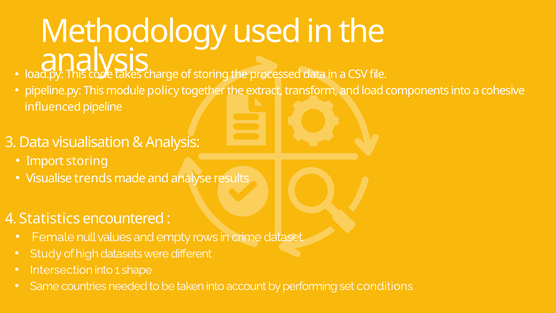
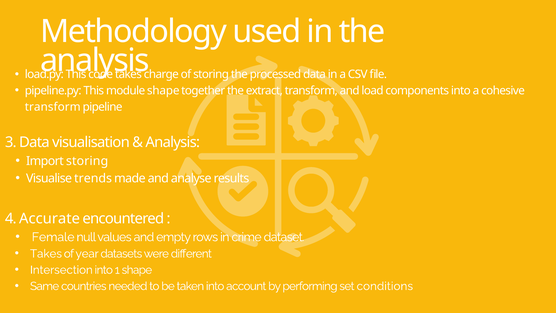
module policy: policy -> shape
influenced at (53, 107): influenced -> transform
Statistics: Statistics -> Accurate
Study at (46, 254): Study -> Takes
high: high -> year
